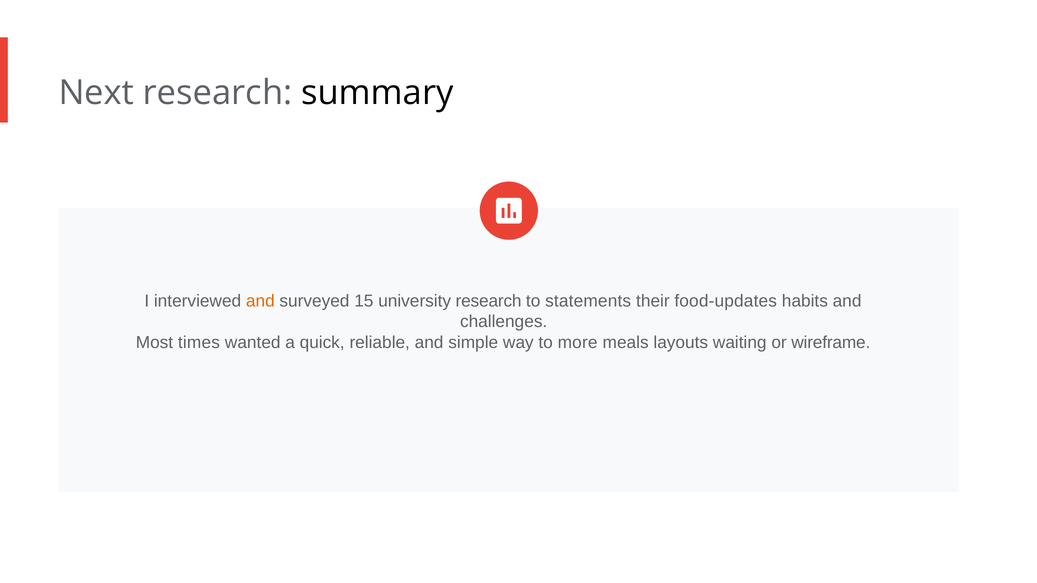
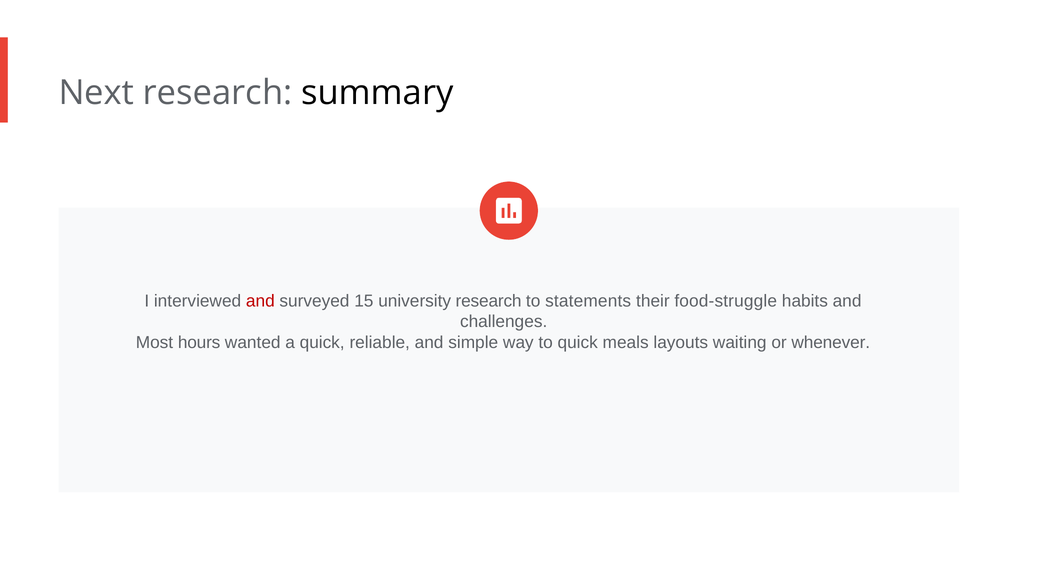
and at (260, 301) colour: orange -> red
food-updates: food-updates -> food-struggle
times: times -> hours
to more: more -> quick
wireframe: wireframe -> whenever
